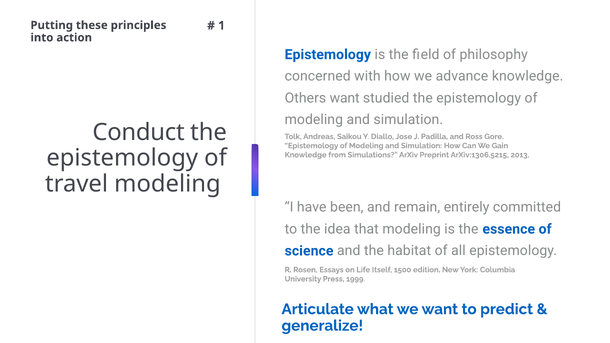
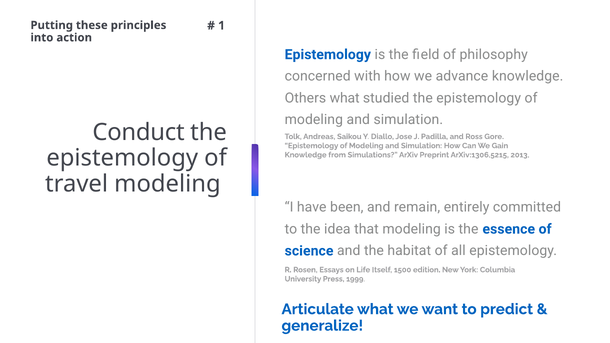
Others want: want -> what
